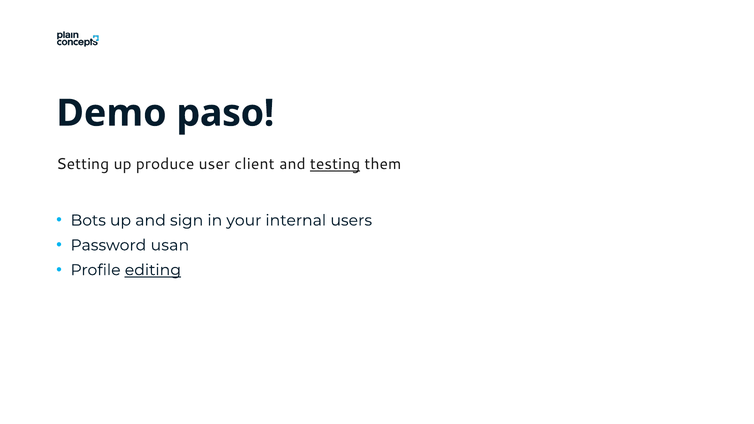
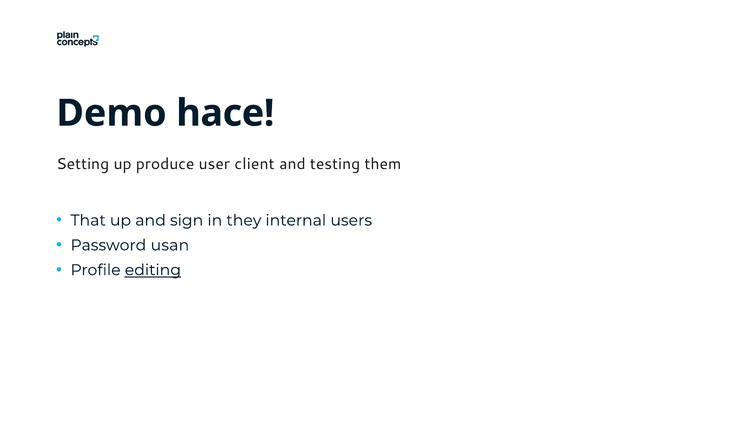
paso: paso -> hace
testing underline: present -> none
Bots: Bots -> That
your: your -> they
